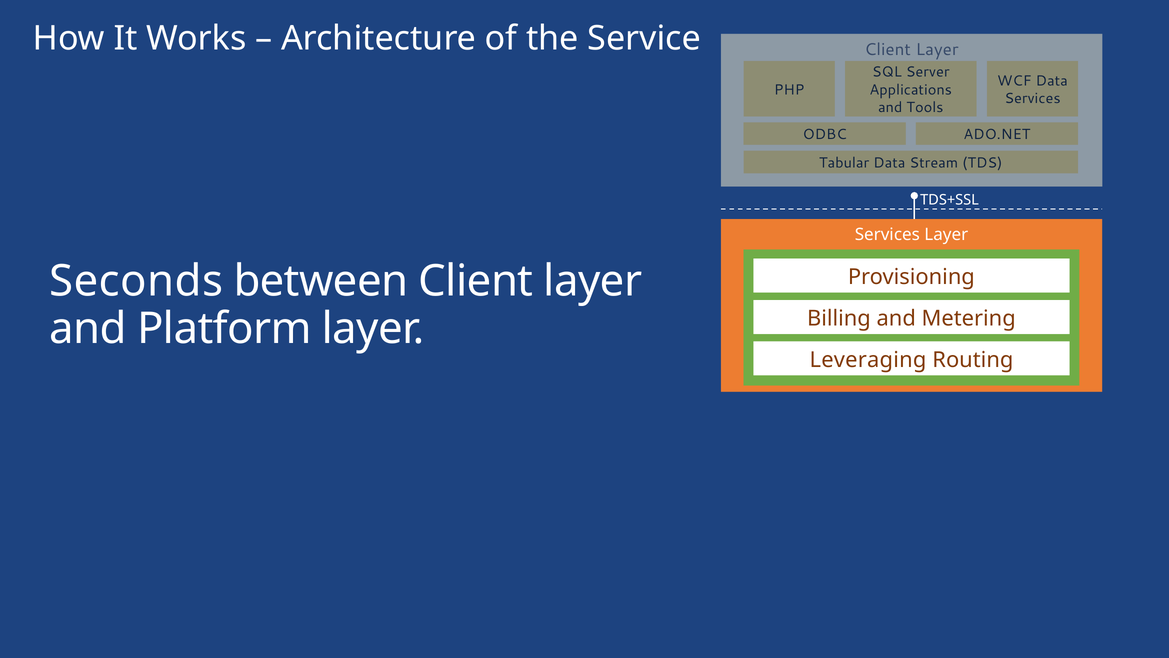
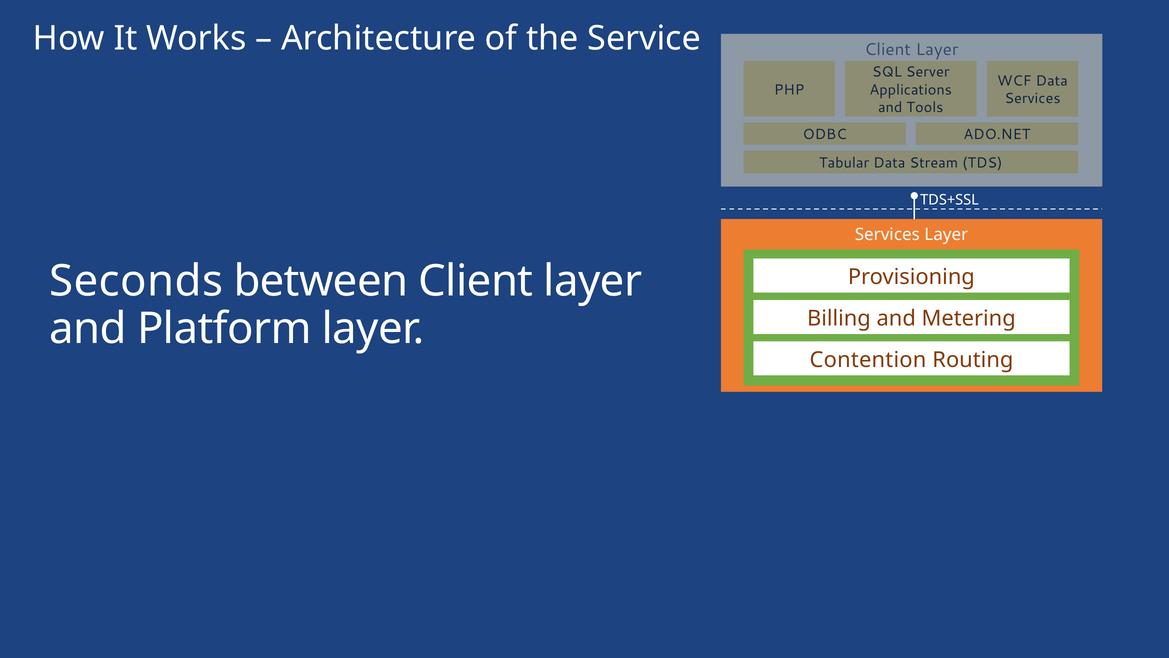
Leveraging: Leveraging -> Contention
